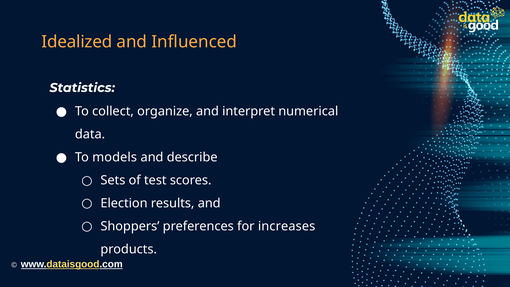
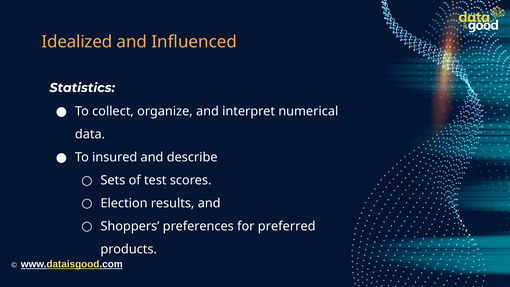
models: models -> insured
increases: increases -> preferred
